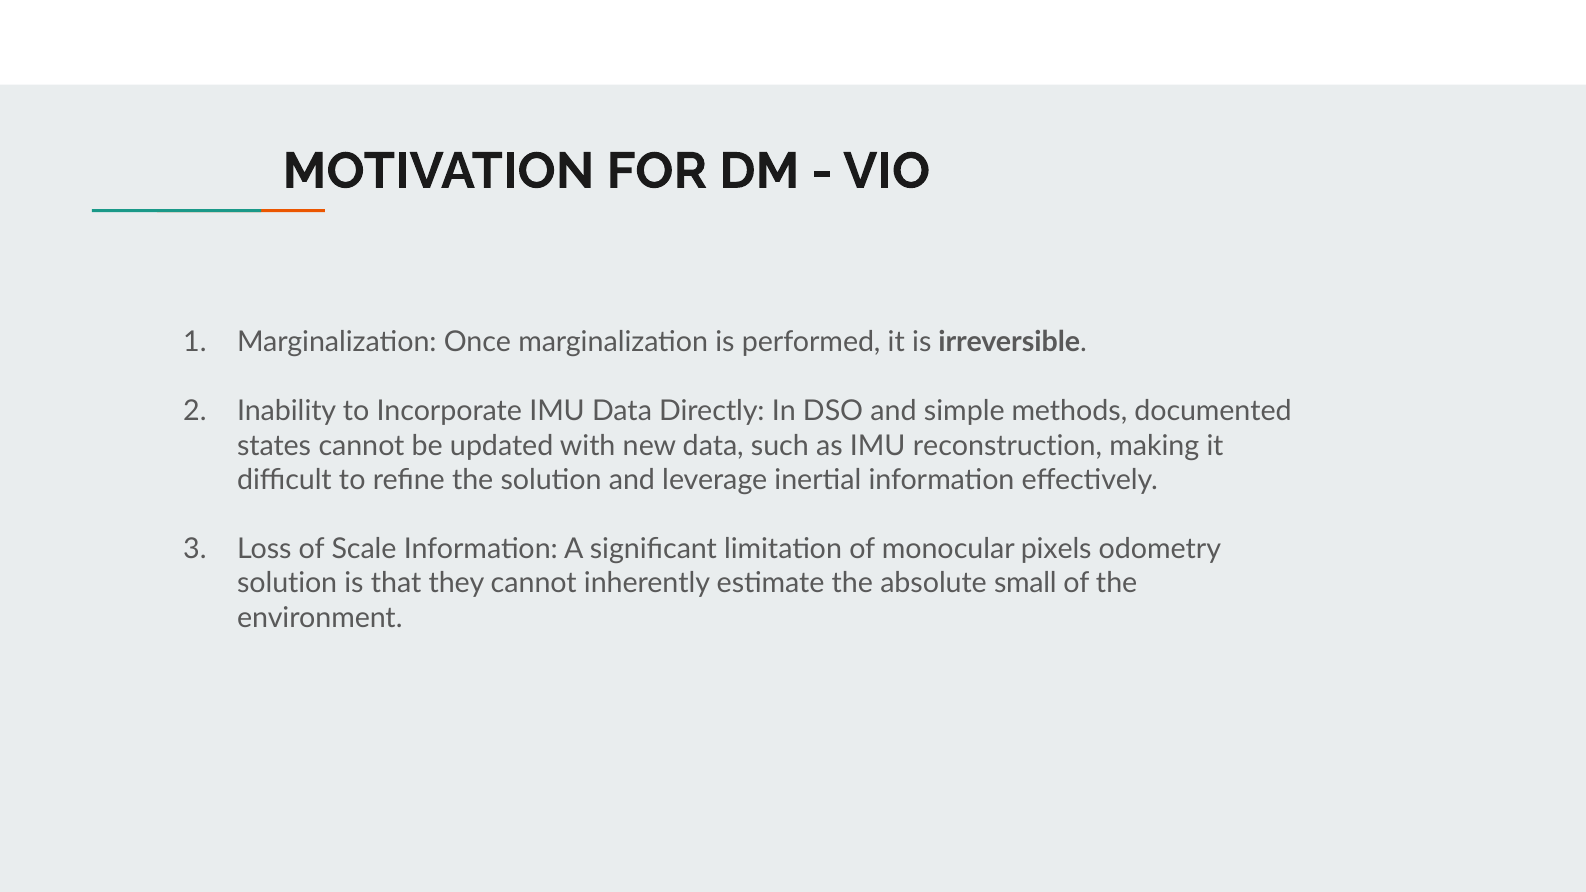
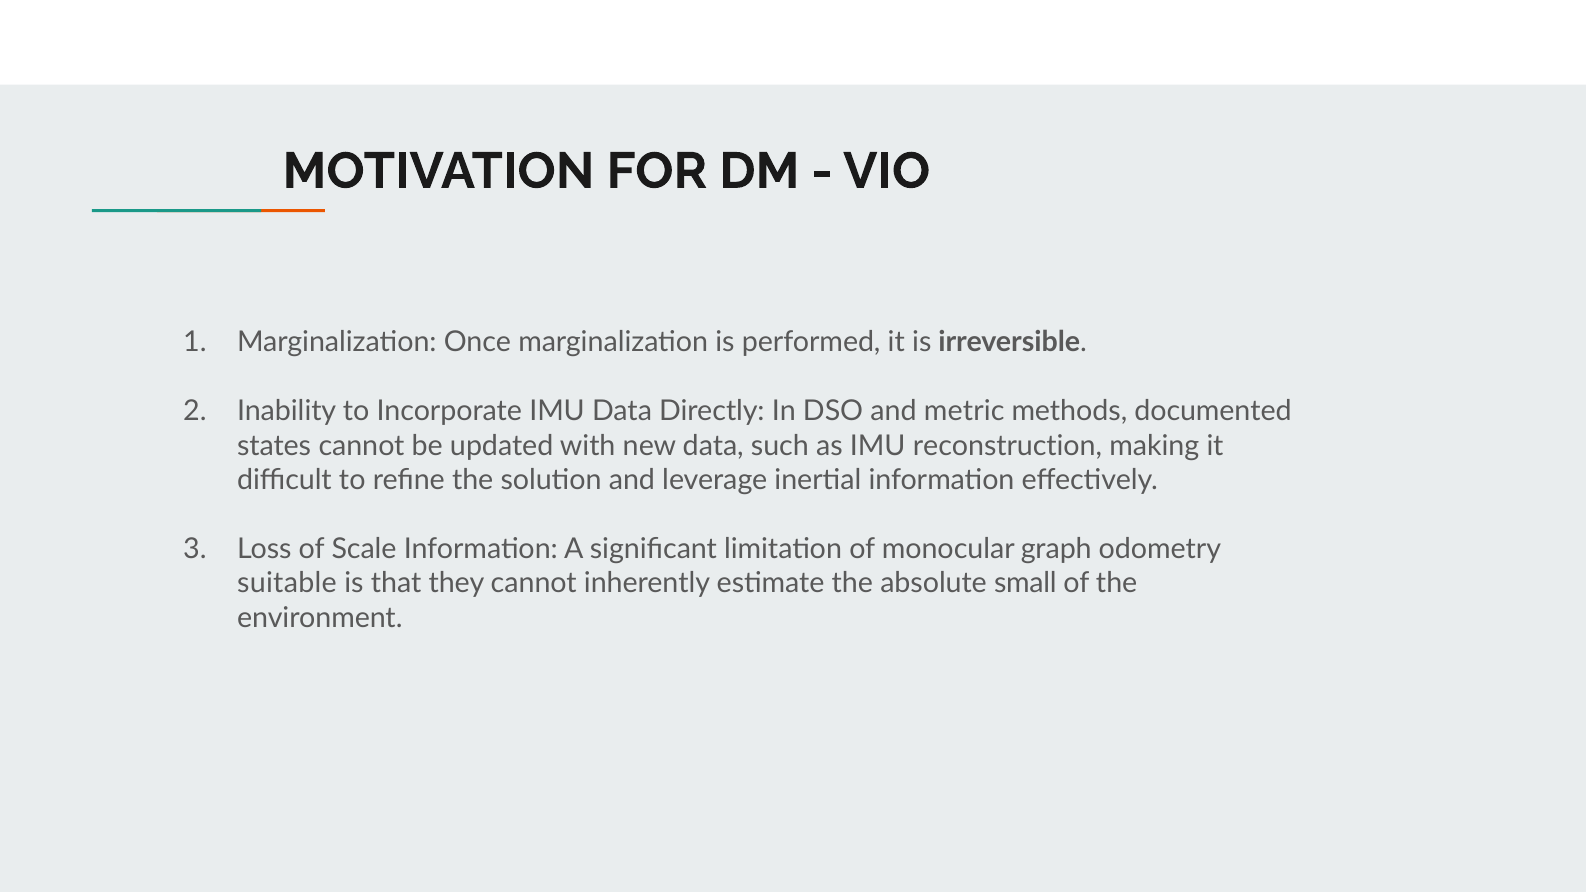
simple: simple -> metric
pixels: pixels -> graph
solution at (287, 583): solution -> suitable
